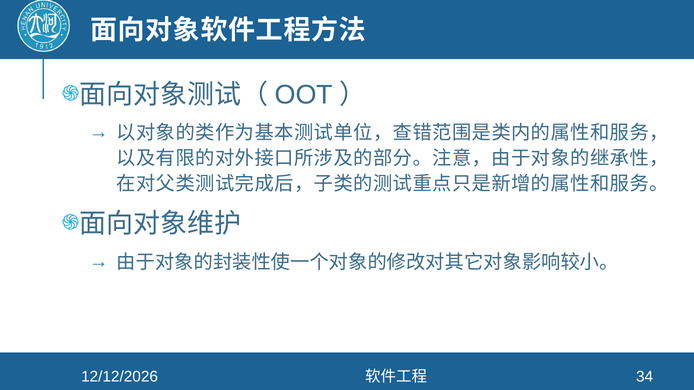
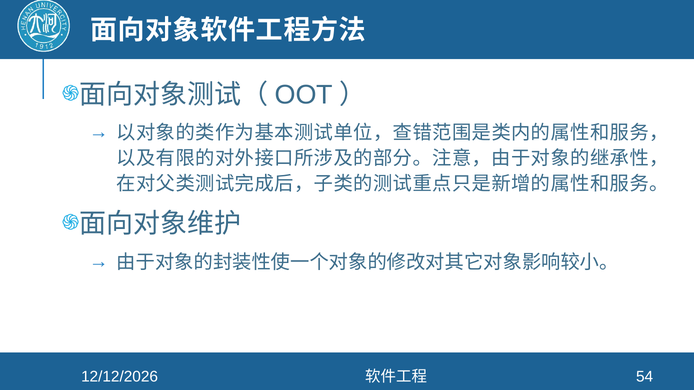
34: 34 -> 54
